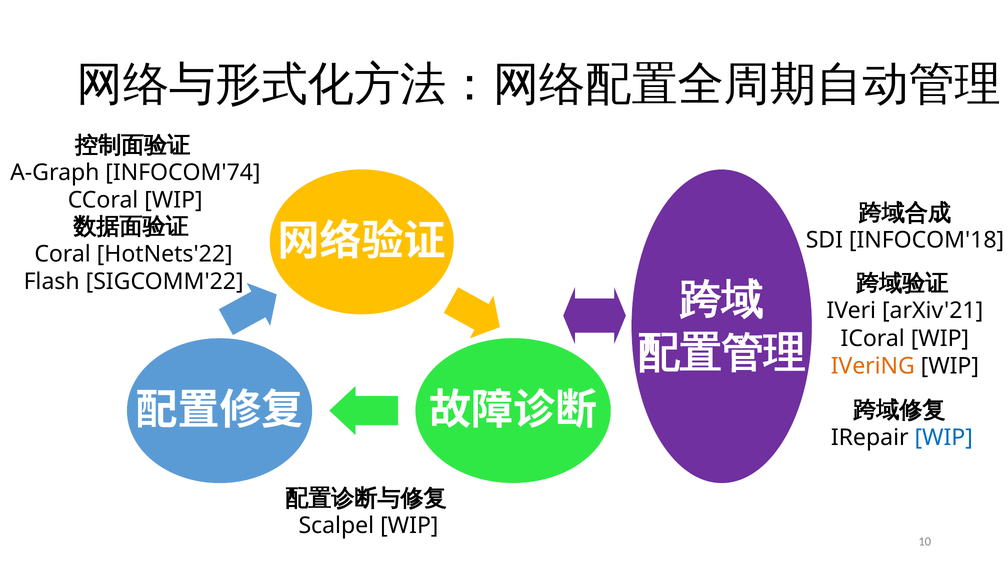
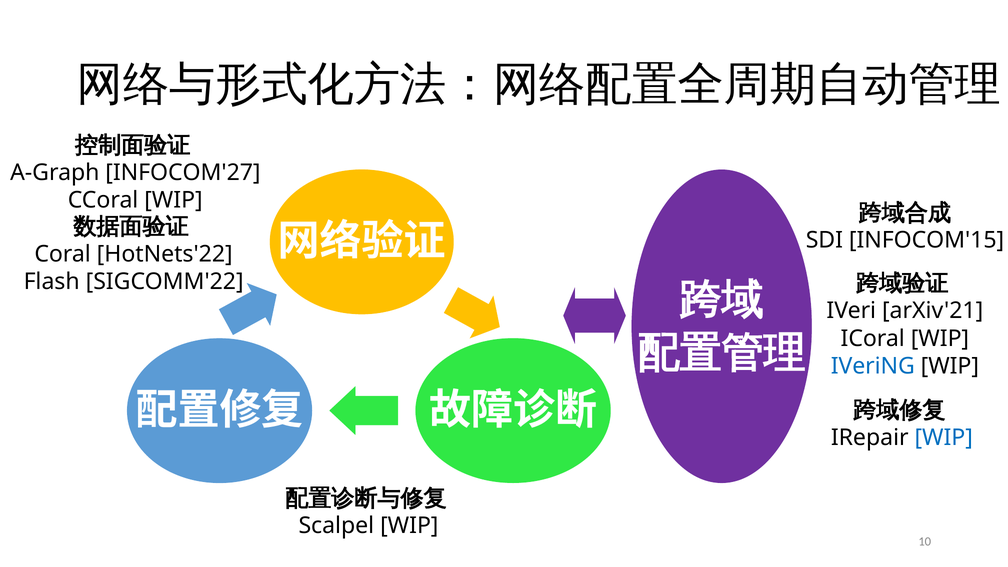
INFOCOM'74: INFOCOM'74 -> INFOCOM'27
INFOCOM'18: INFOCOM'18 -> INFOCOM'15
IVeriNG colour: orange -> blue
